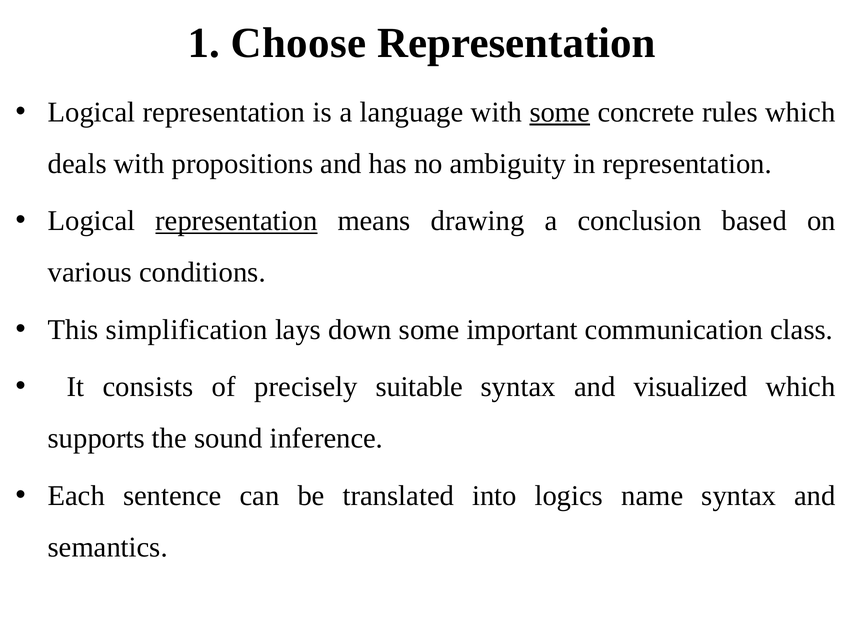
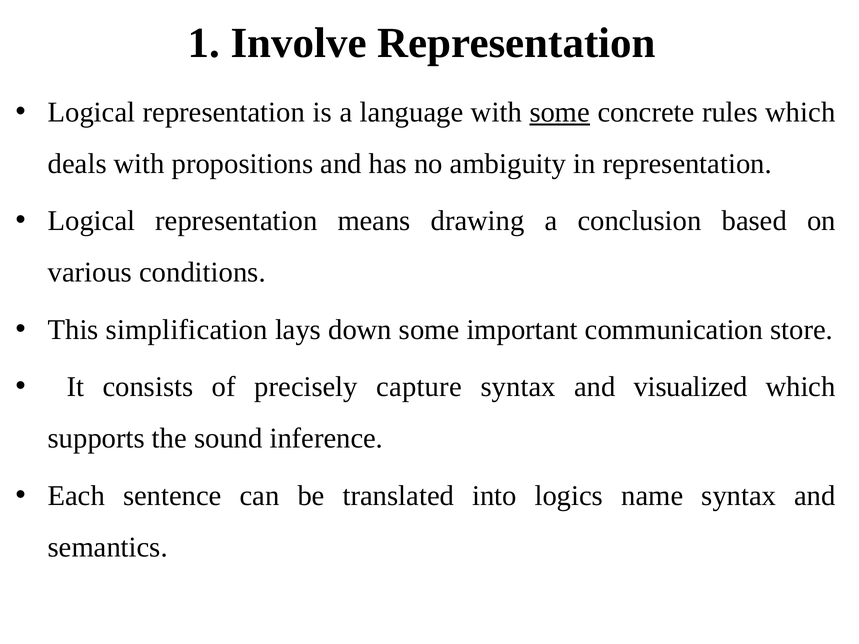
Choose: Choose -> Involve
representation at (236, 221) underline: present -> none
class: class -> store
suitable: suitable -> capture
